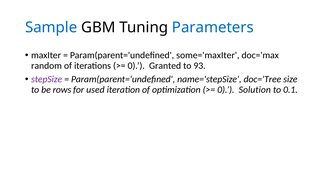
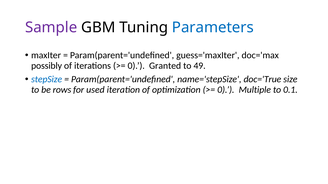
Sample colour: blue -> purple
some='maxIter: some='maxIter -> guess='maxIter
random: random -> possibly
93: 93 -> 49
stepSize colour: purple -> blue
doc='Tree: doc='Tree -> doc='True
Solution: Solution -> Multiple
